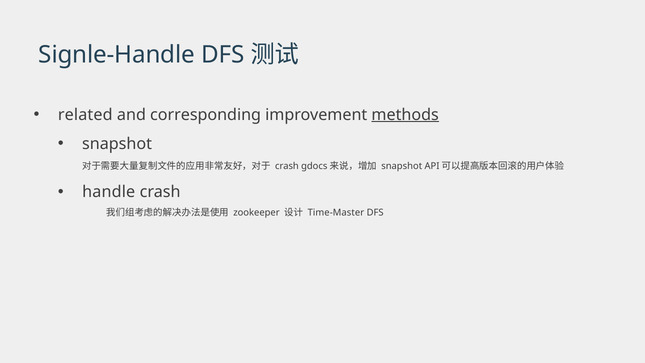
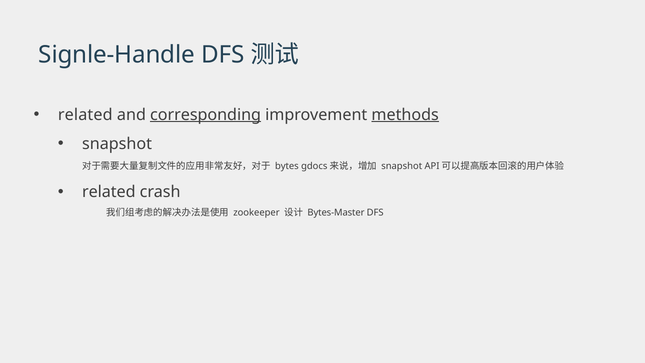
corresponding underline: none -> present
crash at (287, 166): crash -> bytes
handle at (109, 192): handle -> related
Time-Master: Time-Master -> Bytes-Master
